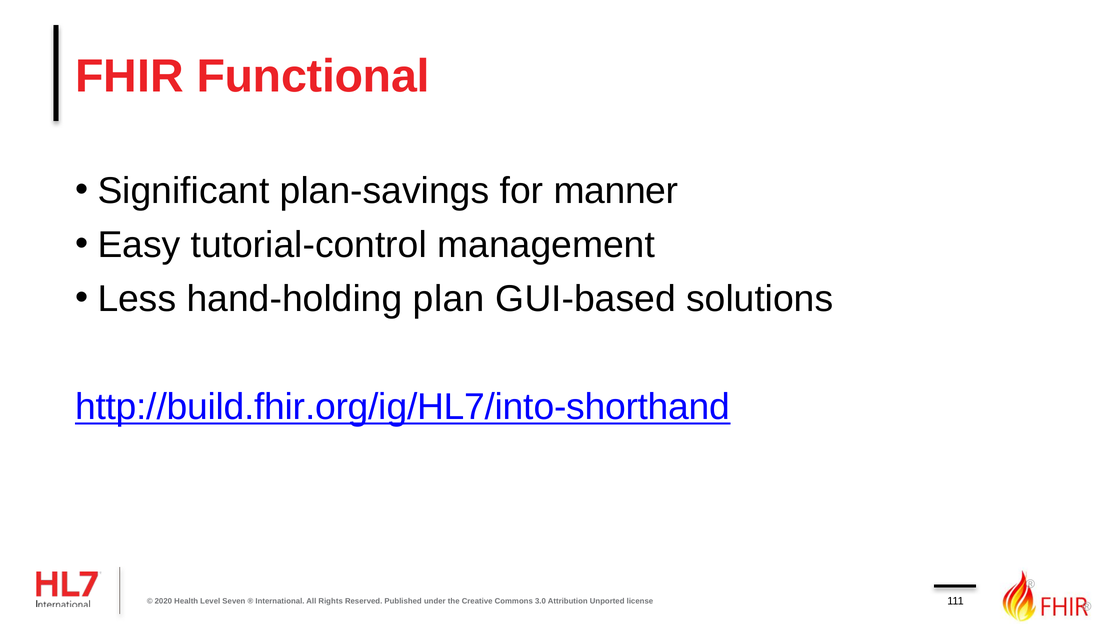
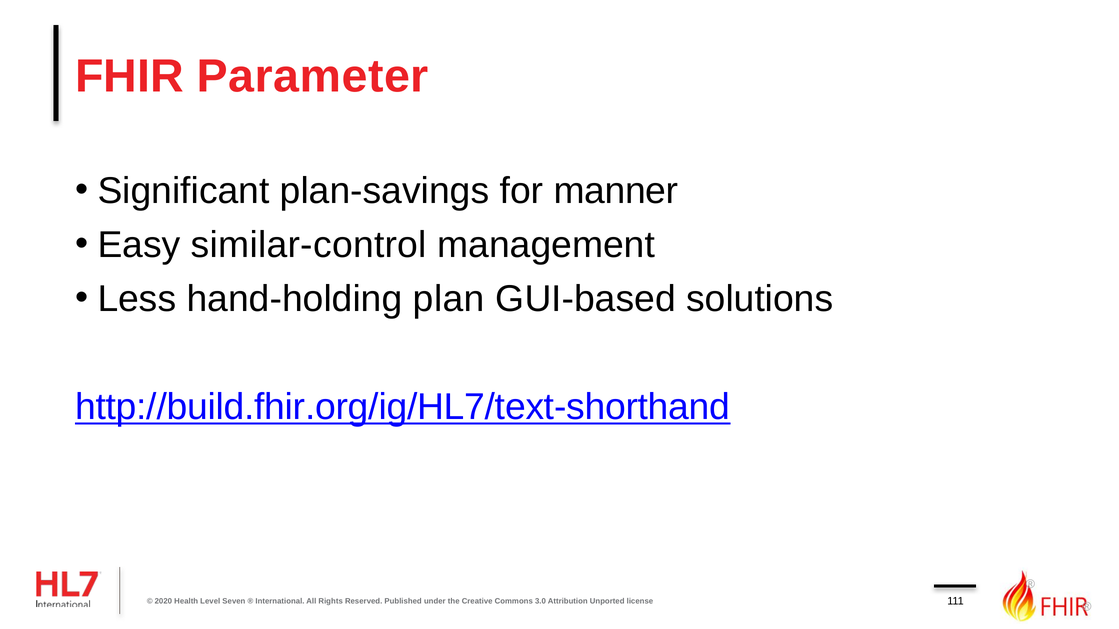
Functional: Functional -> Parameter
tutorial-control: tutorial-control -> similar-control
http://build.fhir.org/ig/HL7/into-shorthand: http://build.fhir.org/ig/HL7/into-shorthand -> http://build.fhir.org/ig/HL7/text-shorthand
